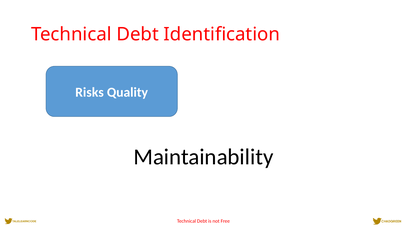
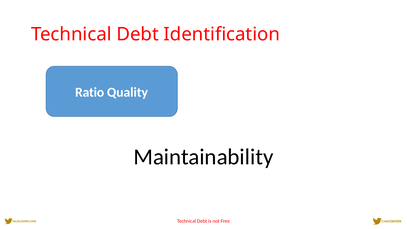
Risks: Risks -> Ratio
